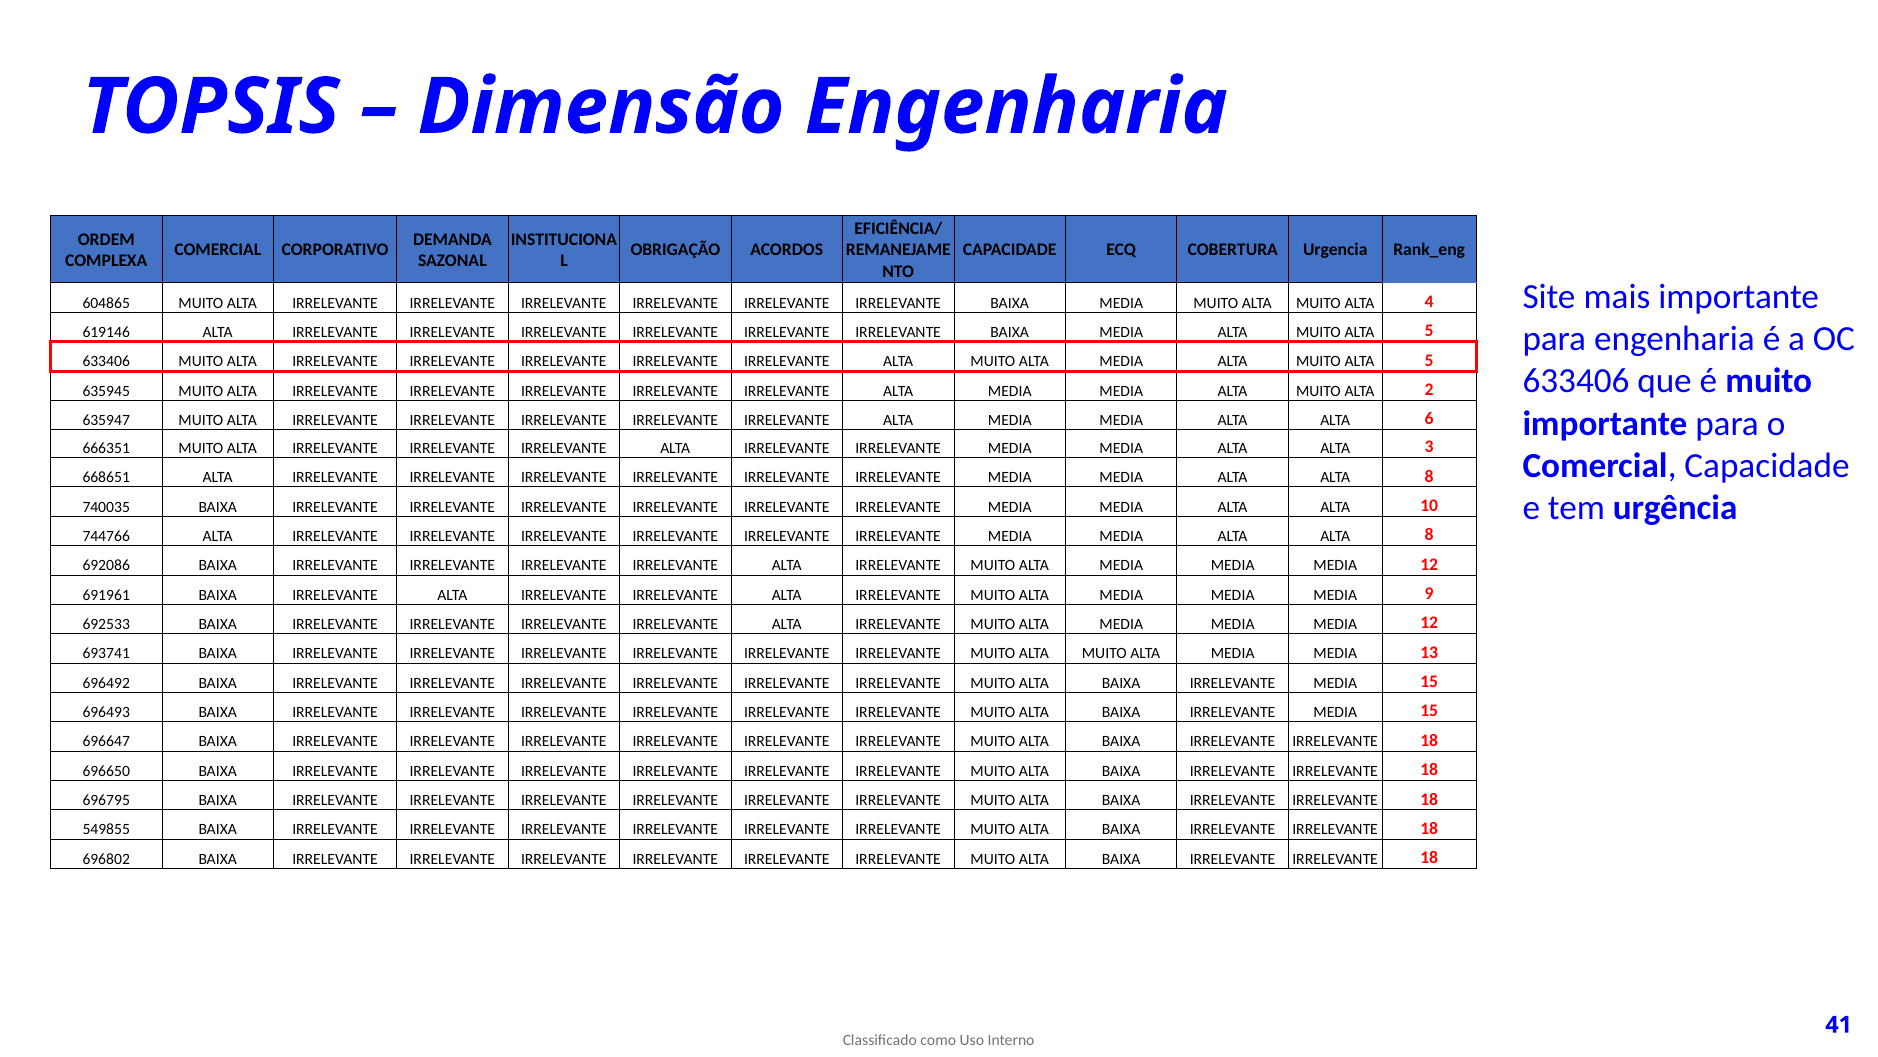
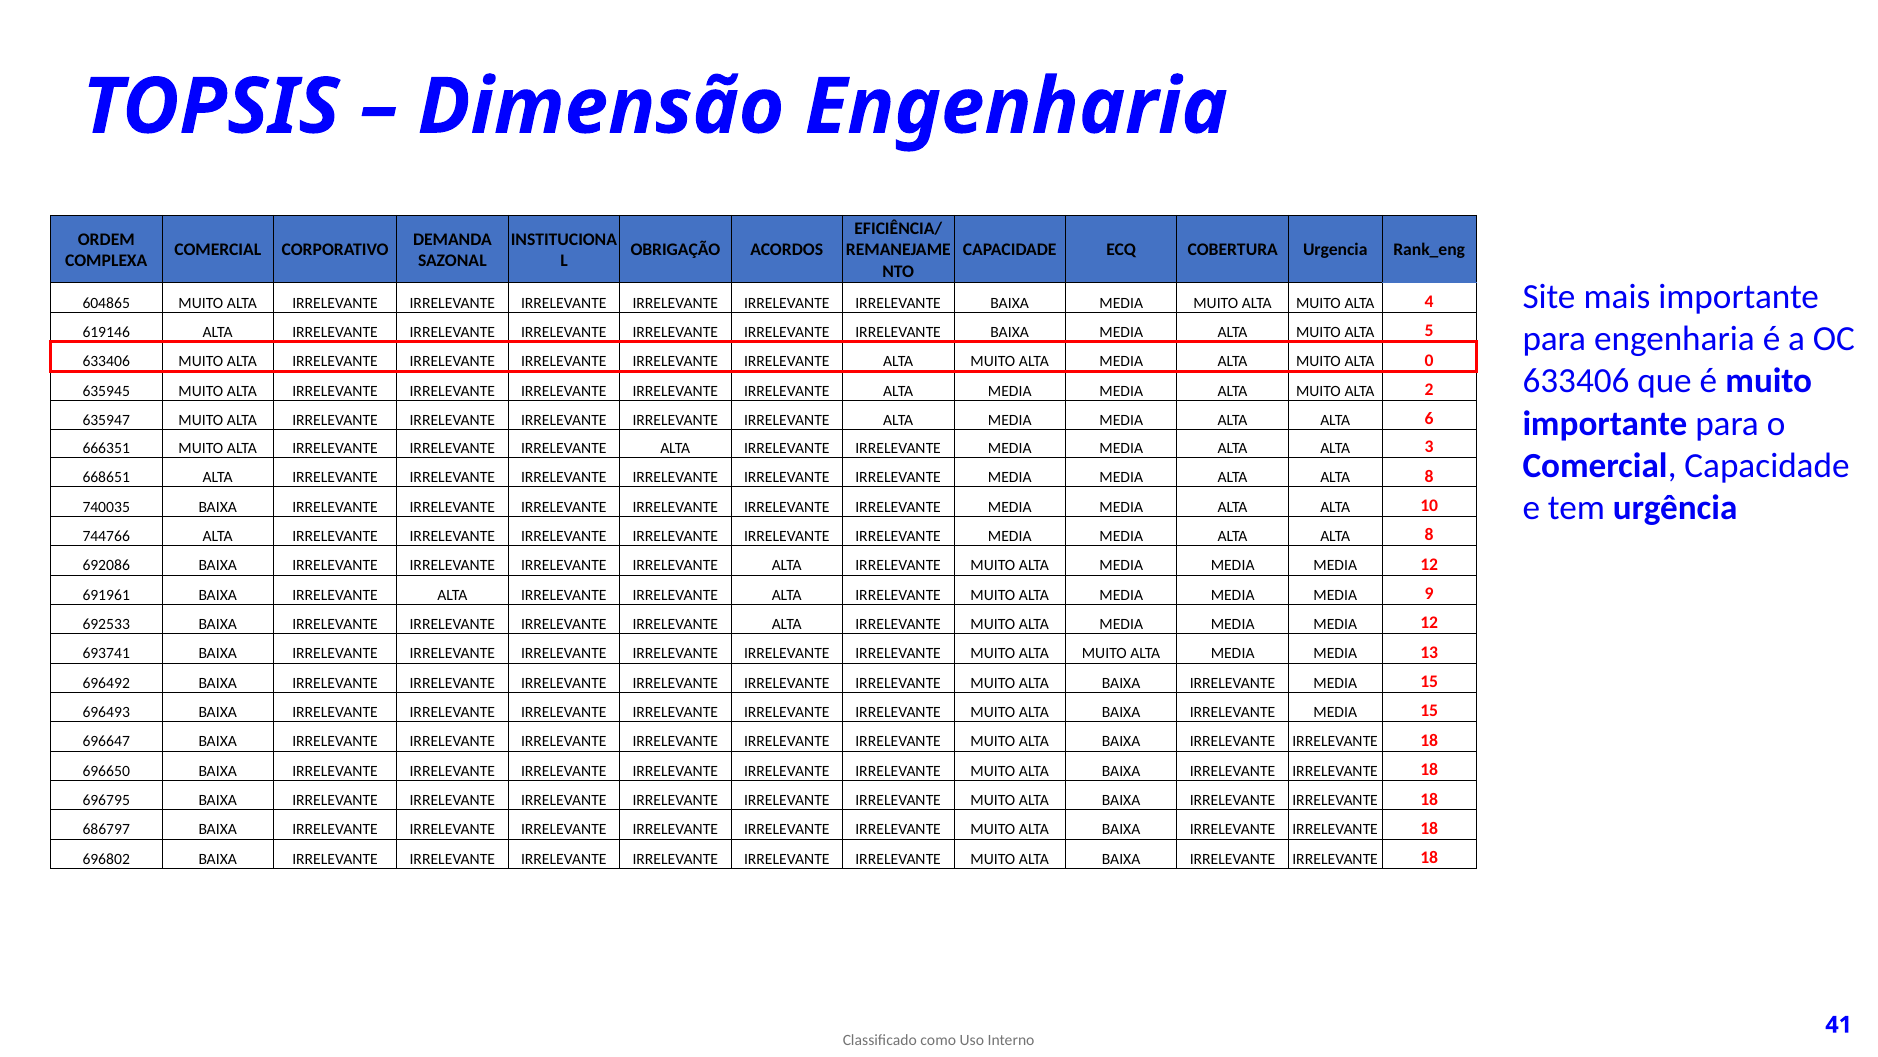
5 at (1429, 360): 5 -> 0
549855: 549855 -> 686797
